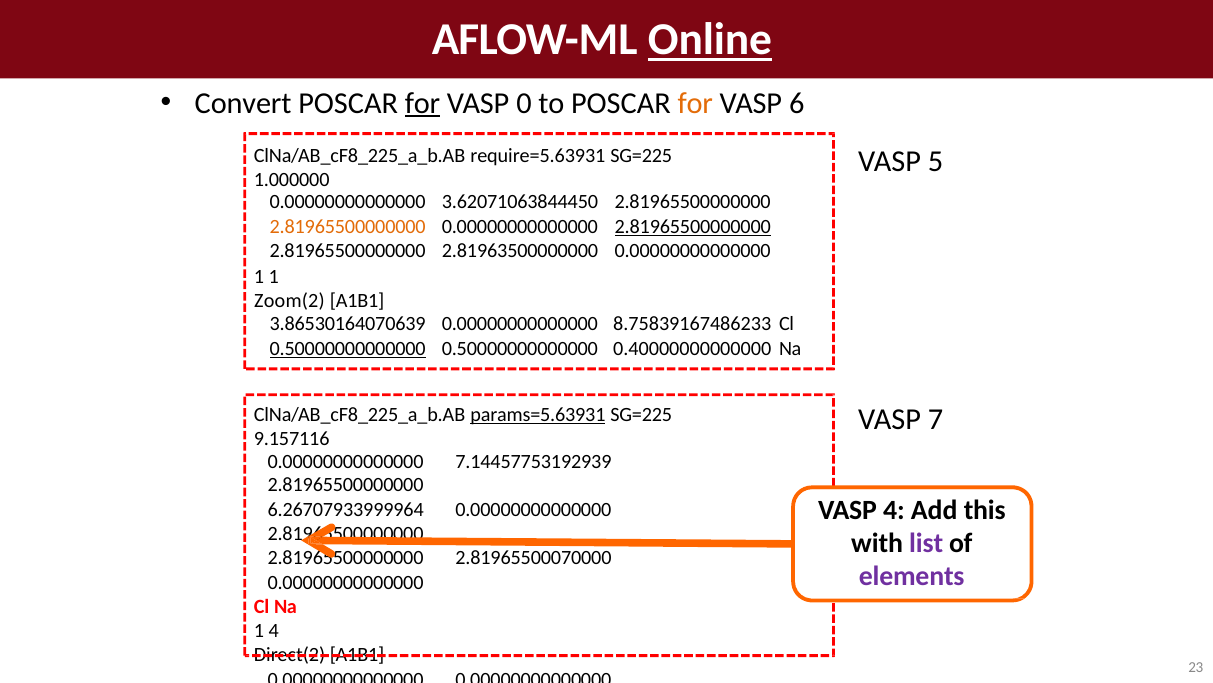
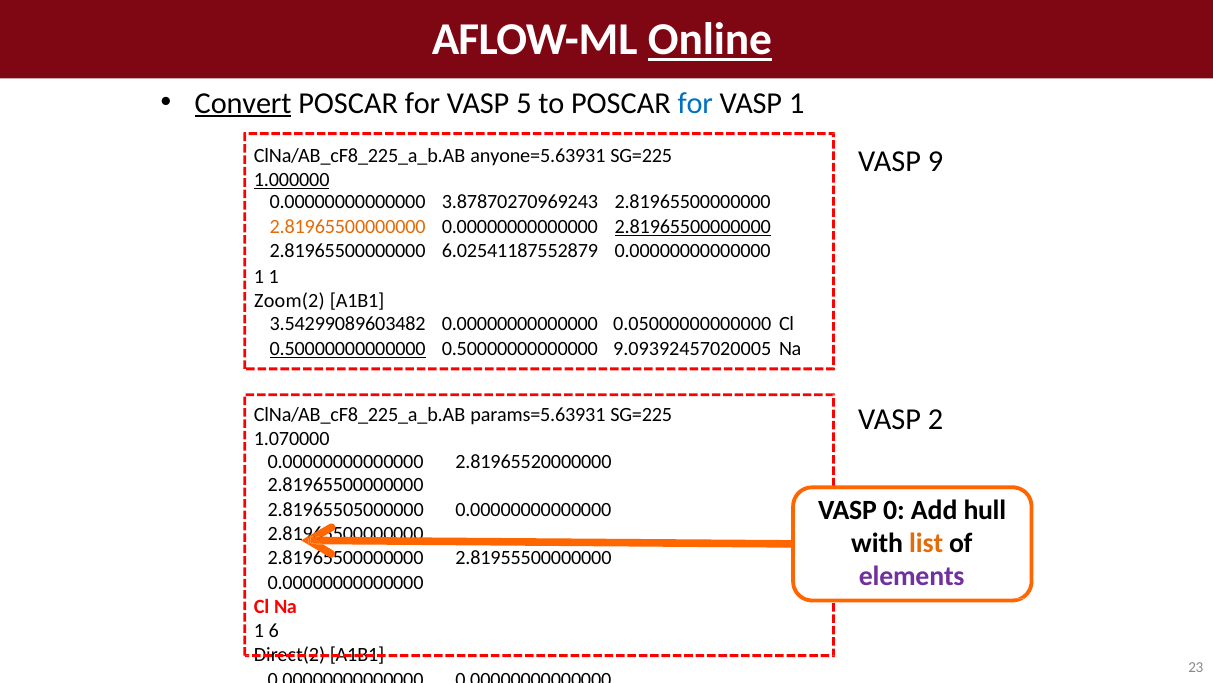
Convert underline: none -> present
for at (423, 103) underline: present -> none
0: 0 -> 5
for at (695, 103) colour: orange -> blue
VASP 6: 6 -> 1
require=5.63931: require=5.63931 -> anyone=5.63931
5: 5 -> 9
1.000000 underline: none -> present
3.62071063844450: 3.62071063844450 -> 3.87870270969243
2.81963500000000: 2.81963500000000 -> 6.02541187552879
3.86530164070639: 3.86530164070639 -> 3.54299089603482
8.75839167486233: 8.75839167486233 -> 0.05000000000000
0.40000000000000: 0.40000000000000 -> 9.09392457020005
params=5.63931 underline: present -> none
7: 7 -> 2
9.157116: 9.157116 -> 1.070000
7.14457753192939: 7.14457753192939 -> 2.81965520000000
VASP 4: 4 -> 0
this: this -> hull
6.26707933999964: 6.26707933999964 -> 2.81965505000000
list colour: purple -> orange
2.81965500070000: 2.81965500070000 -> 2.81955500000000
1 4: 4 -> 6
